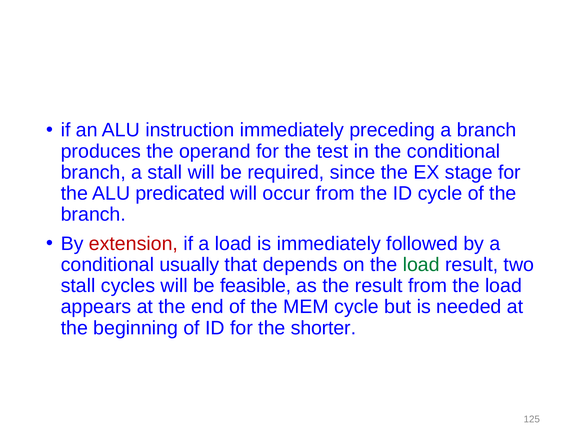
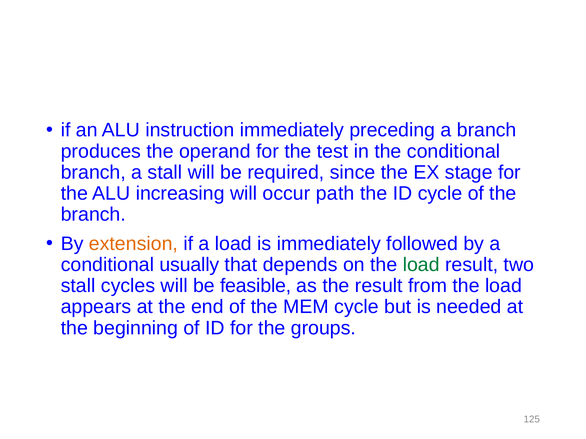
predicated: predicated -> increasing
occur from: from -> path
extension colour: red -> orange
shorter: shorter -> groups
